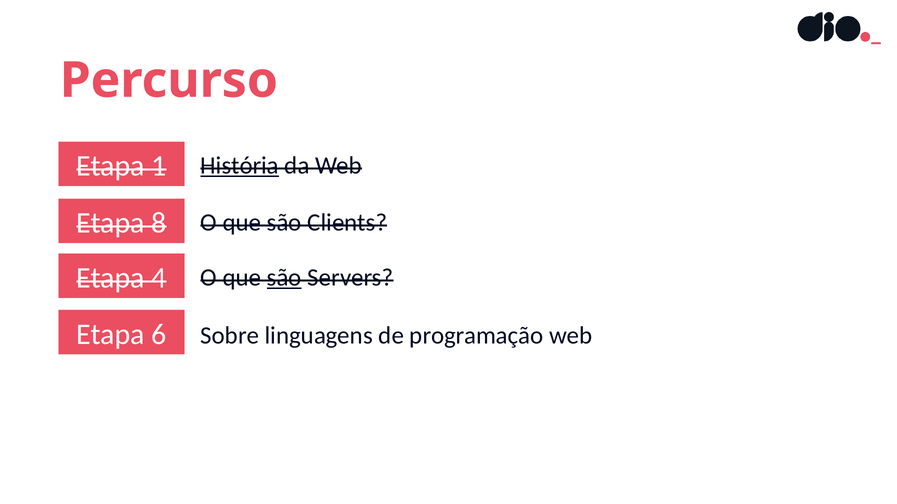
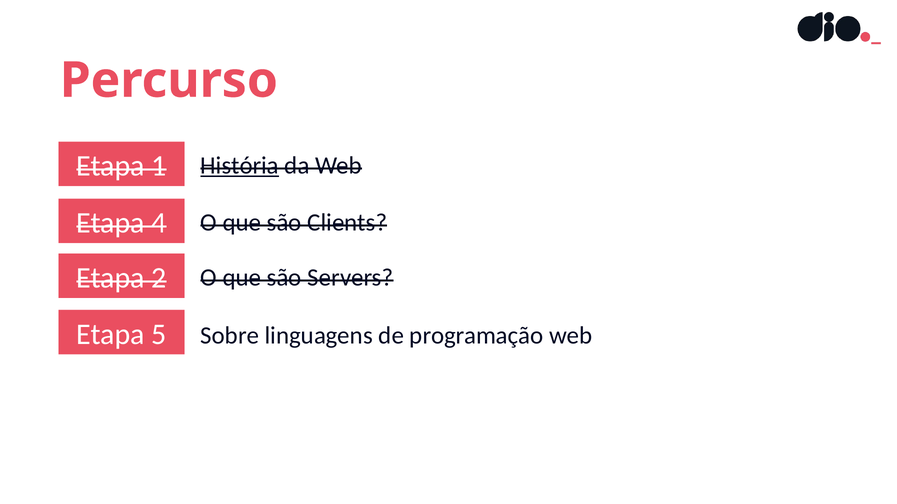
8: 8 -> 4
4: 4 -> 2
são at (284, 278) underline: present -> none
6: 6 -> 5
